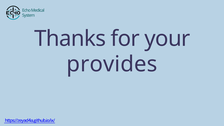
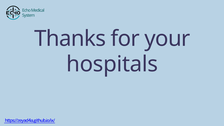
provides: provides -> hospitals
